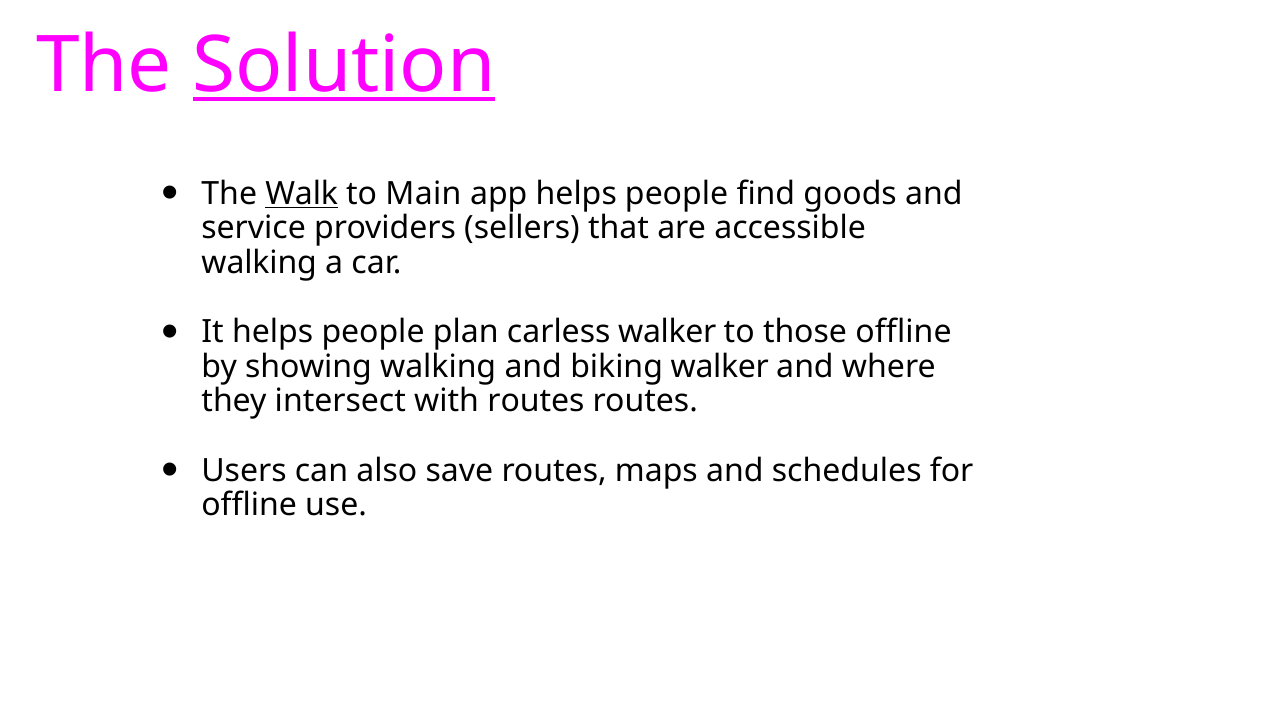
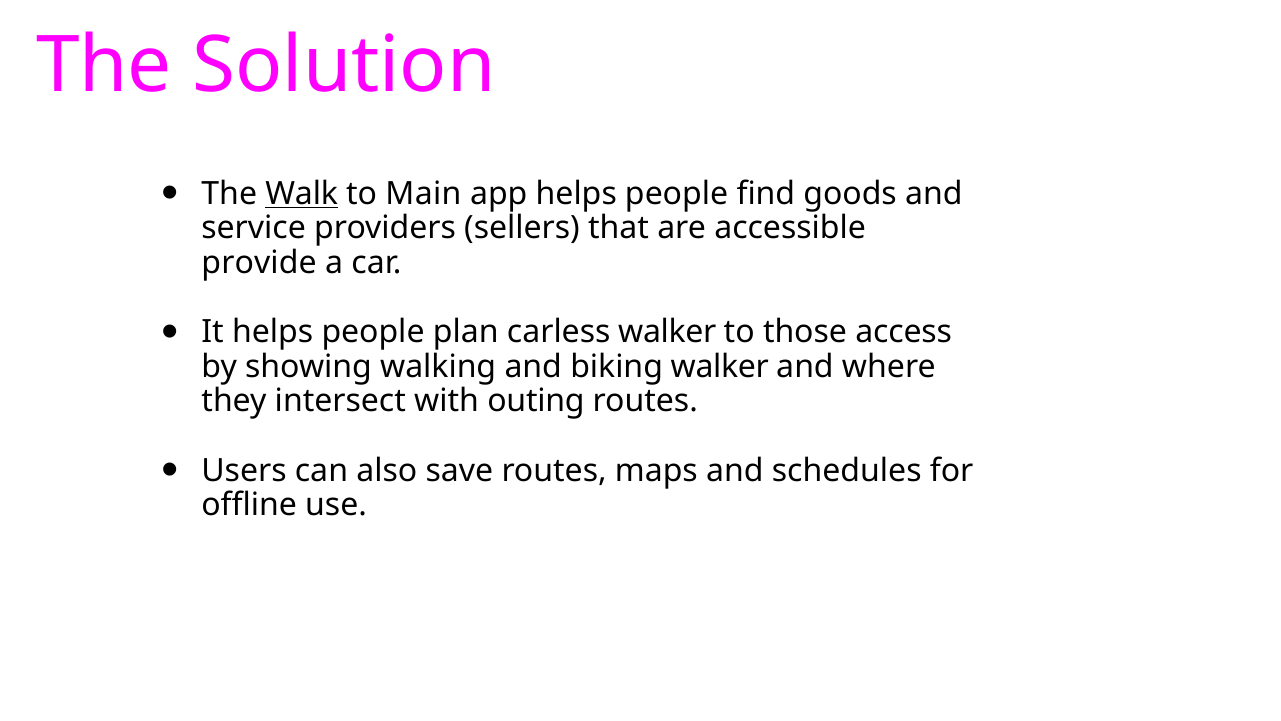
Solution underline: present -> none
walking at (259, 263): walking -> provide
those offline: offline -> access
with routes: routes -> outing
